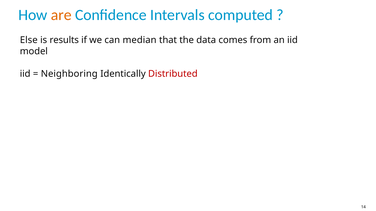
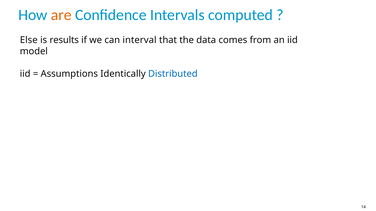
median: median -> interval
Neighboring: Neighboring -> Assumptions
Distributed colour: red -> blue
